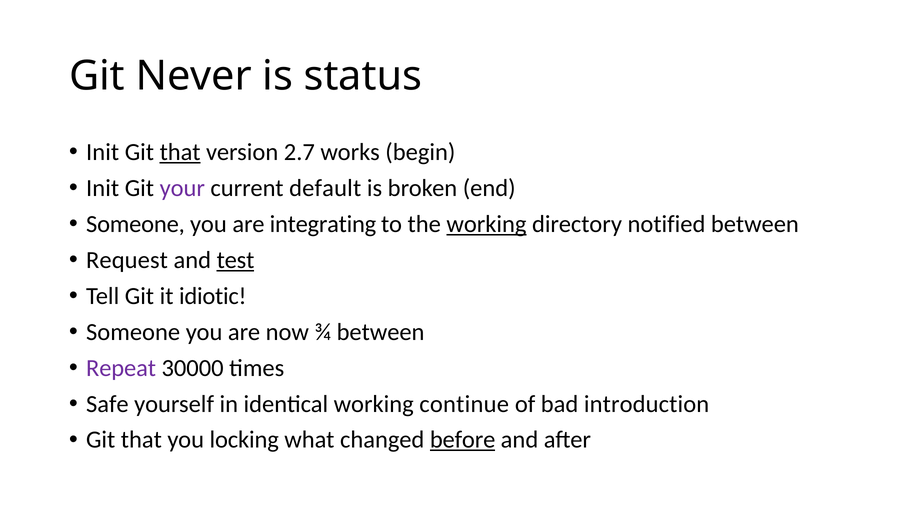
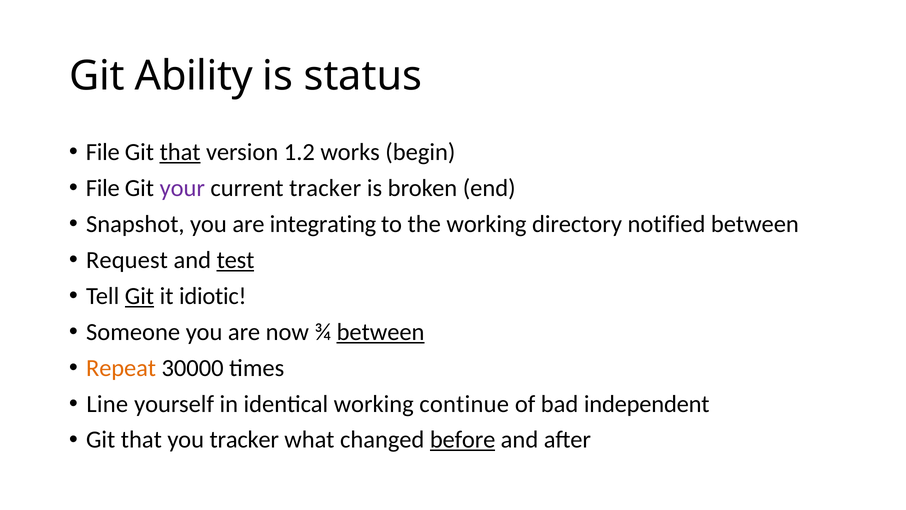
Never: Never -> Ability
Init at (103, 152): Init -> File
2.7: 2.7 -> 1.2
Init at (103, 188): Init -> File
current default: default -> tracker
Someone at (135, 224): Someone -> Snapshot
working at (486, 224) underline: present -> none
Git at (139, 296) underline: none -> present
between at (381, 332) underline: none -> present
Repeat colour: purple -> orange
Safe: Safe -> Line
introduction: introduction -> independent
you locking: locking -> tracker
